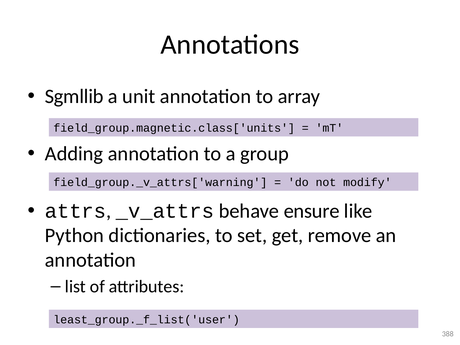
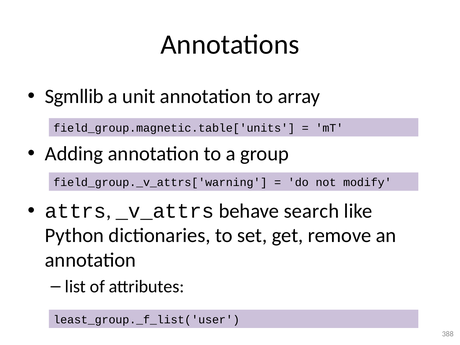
field_group.magnetic.class['units: field_group.magnetic.class['units -> field_group.magnetic.table['units
ensure: ensure -> search
